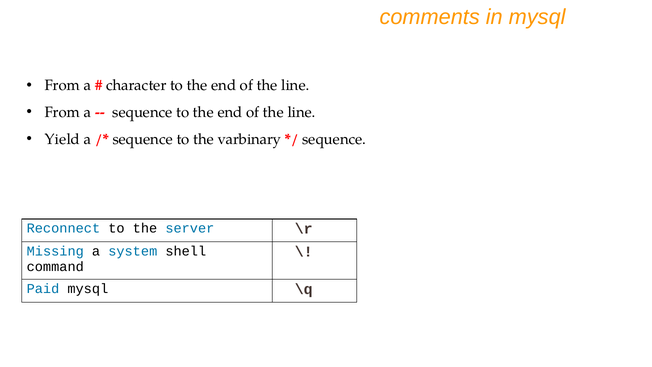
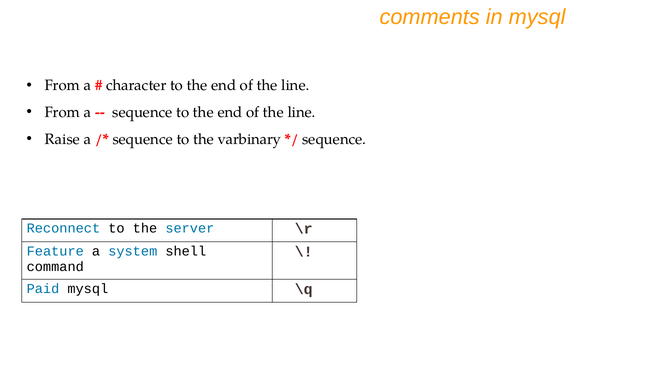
Yield: Yield -> Raise
Missing: Missing -> Feature
